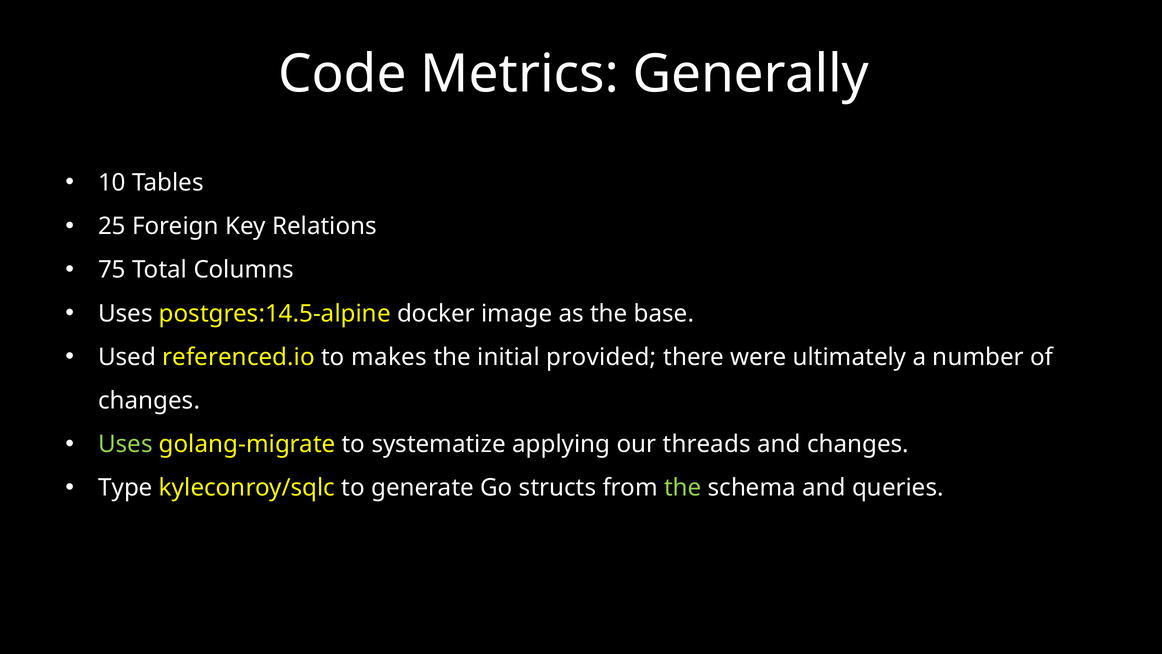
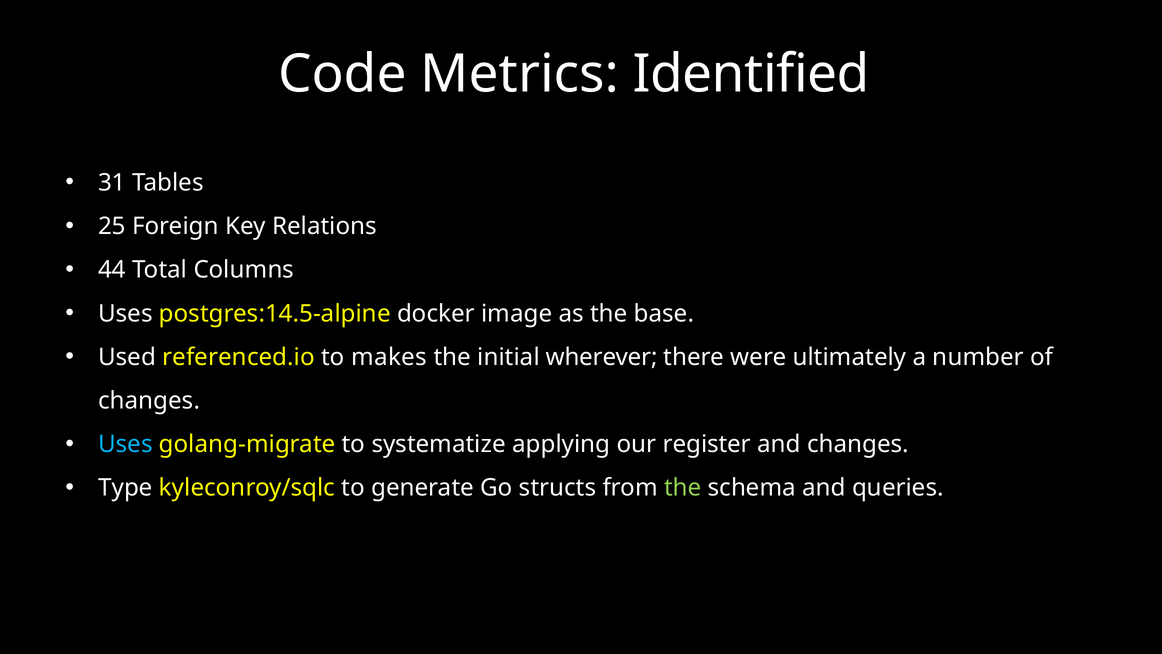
Generally: Generally -> Identified
10: 10 -> 31
75: 75 -> 44
provided: provided -> wherever
Uses at (125, 444) colour: light green -> light blue
threads: threads -> register
